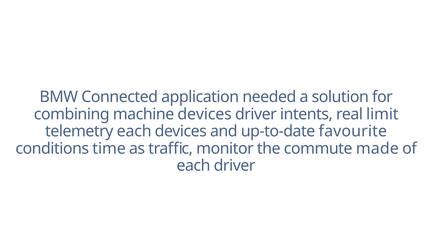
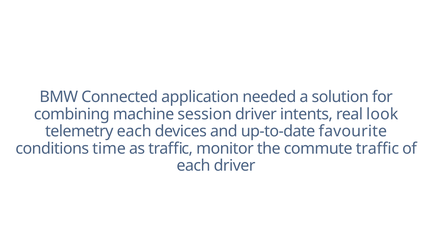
machine devices: devices -> session
limit: limit -> look
commute made: made -> traffic
